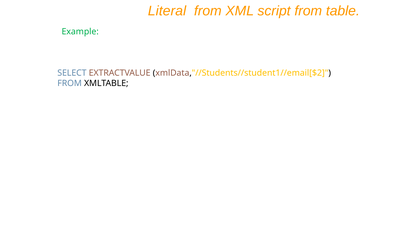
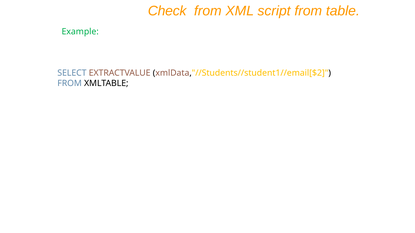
Literal: Literal -> Check
